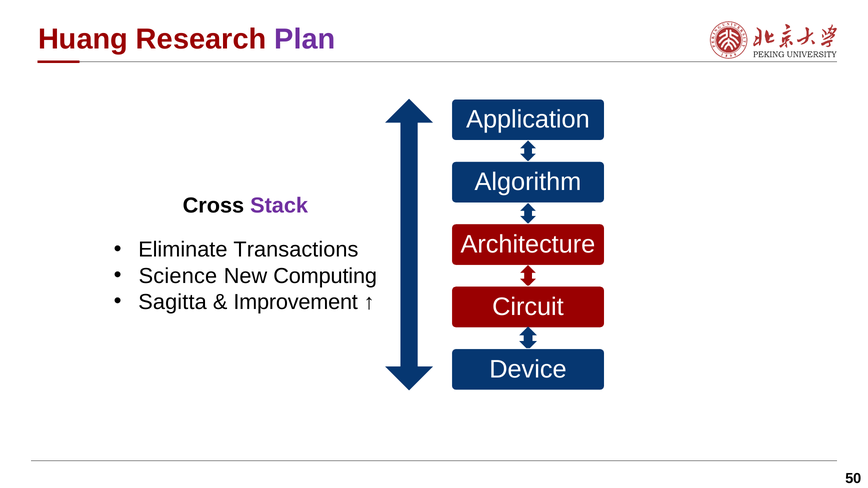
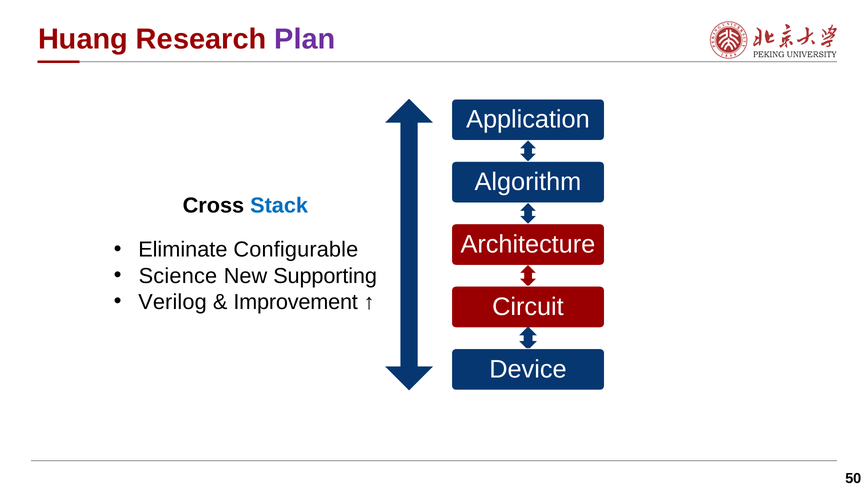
Stack colour: purple -> blue
Transactions: Transactions -> Configurable
Computing: Computing -> Supporting
Sagitta: Sagitta -> Verilog
